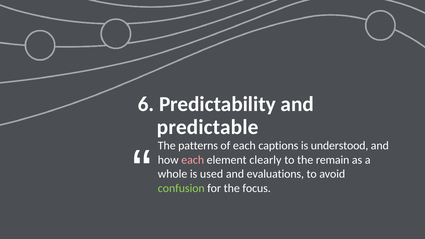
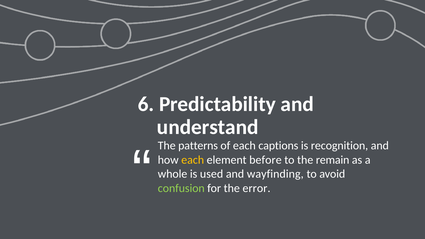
predictable: predictable -> understand
understood: understood -> recognition
each at (193, 160) colour: pink -> yellow
clearly: clearly -> before
evaluations: evaluations -> wayfinding
focus: focus -> error
